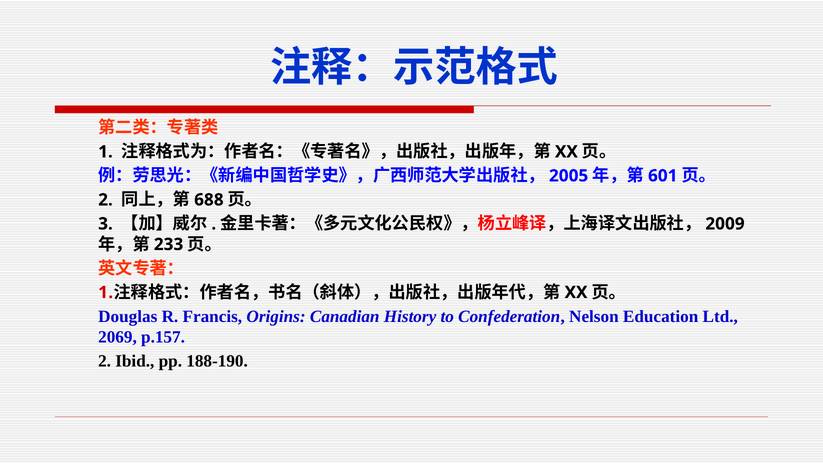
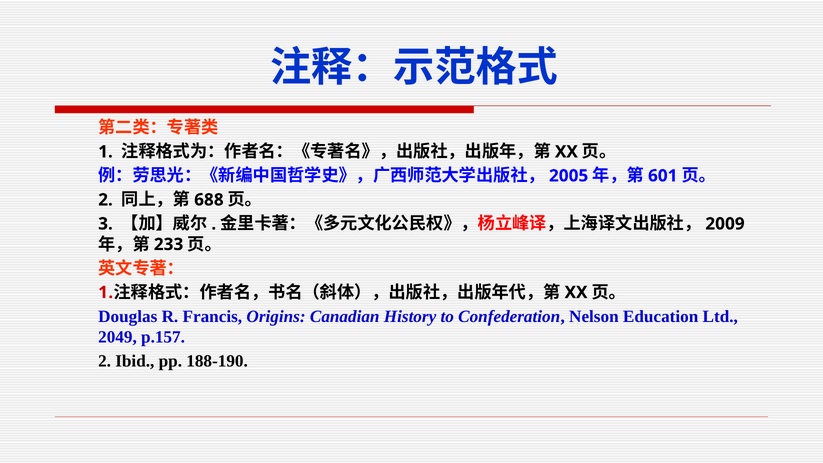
2069: 2069 -> 2049
